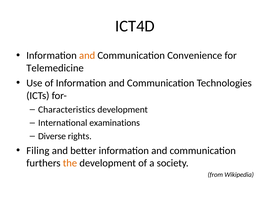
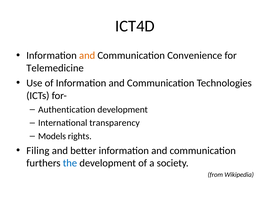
Characteristics: Characteristics -> Authentication
examinations: examinations -> transparency
Diverse: Diverse -> Models
the colour: orange -> blue
